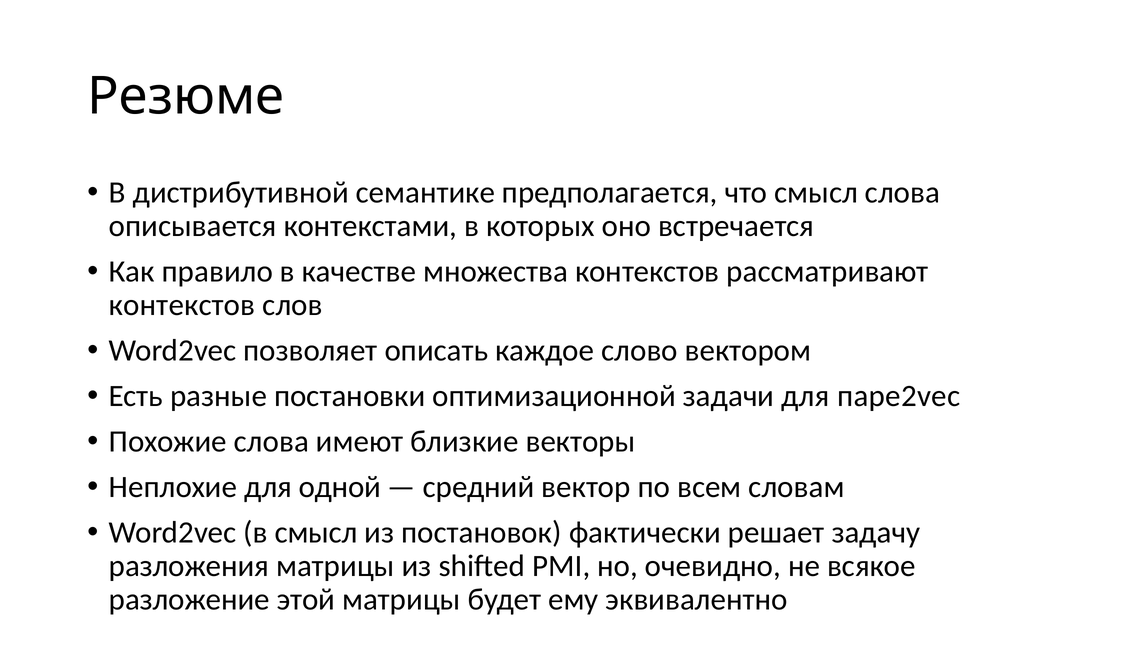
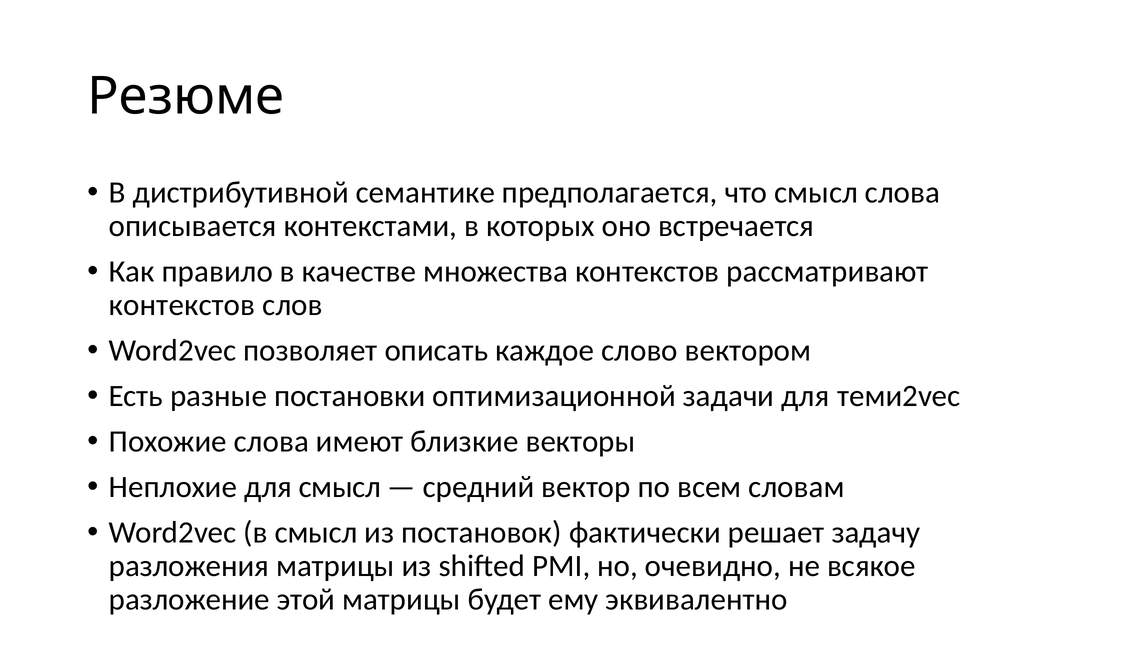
паре2vec: паре2vec -> теми2vec
для одной: одной -> смысл
